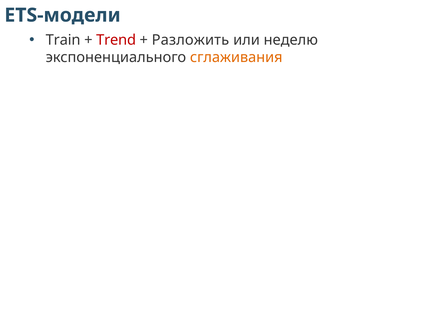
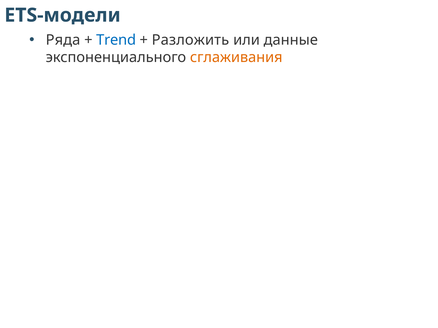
Train: Train -> Ряда
Trend colour: red -> blue
неделю: неделю -> данные
